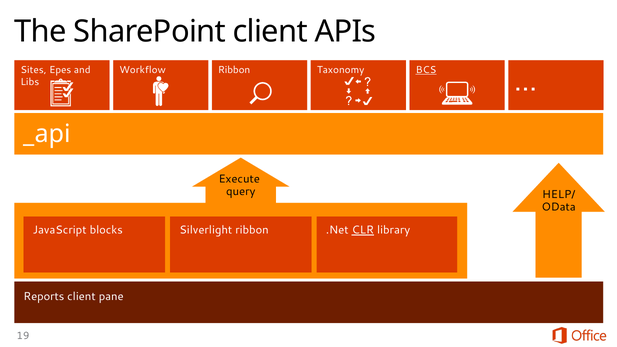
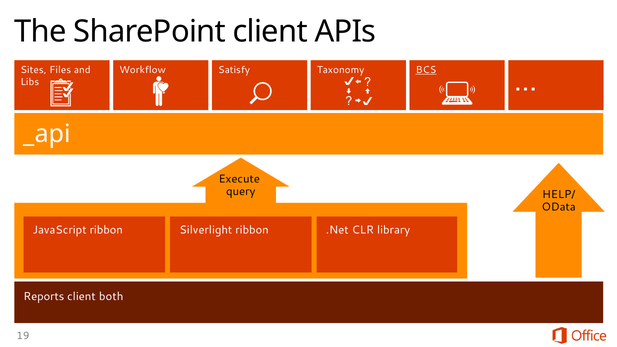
Epes: Epes -> Files
Ribbon at (234, 70): Ribbon -> Satisfy
JavaScript blocks: blocks -> ribbon
CLR underline: present -> none
pane: pane -> both
